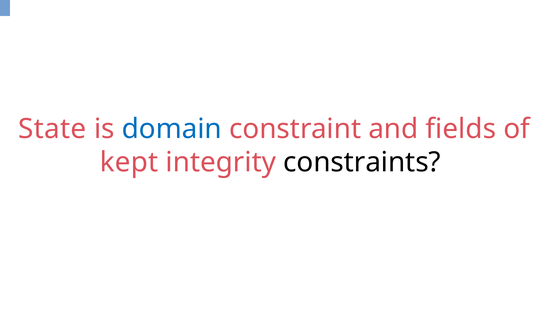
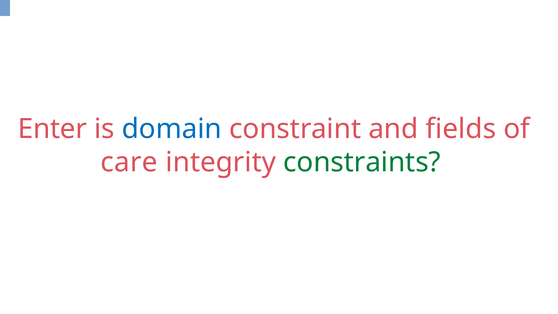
State: State -> Enter
kept: kept -> care
constraints colour: black -> green
